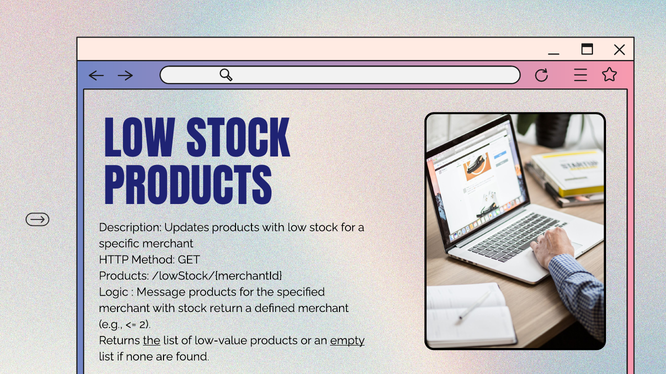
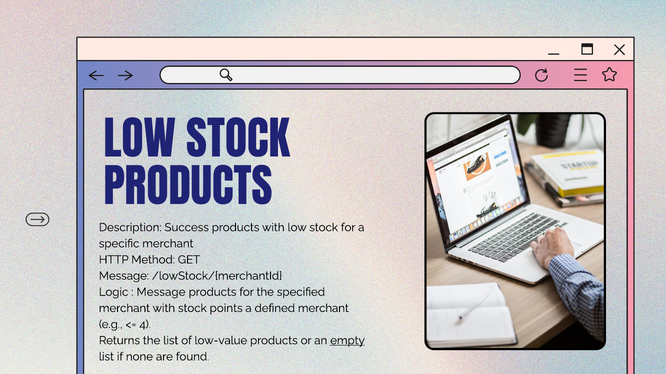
Updates: Updates -> Success
Products at (124, 276): Products -> Message
return: return -> points
2: 2 -> 4
the at (152, 341) underline: present -> none
